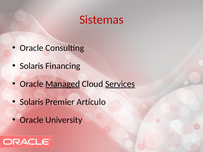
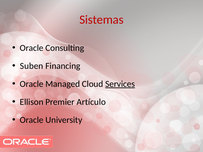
Solaris at (32, 66): Solaris -> Suben
Managed underline: present -> none
Solaris at (32, 102): Solaris -> Ellison
